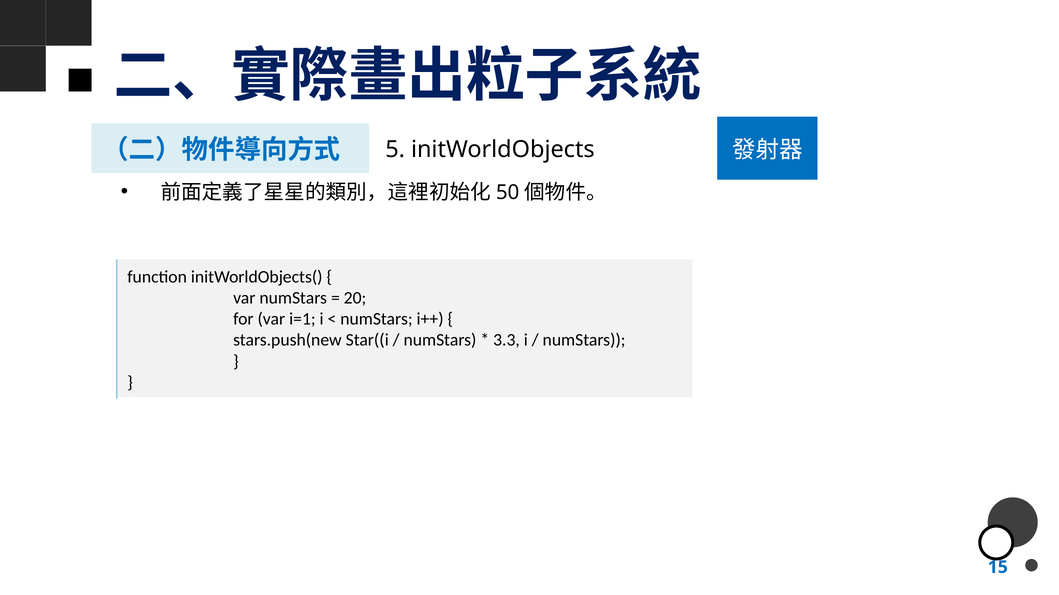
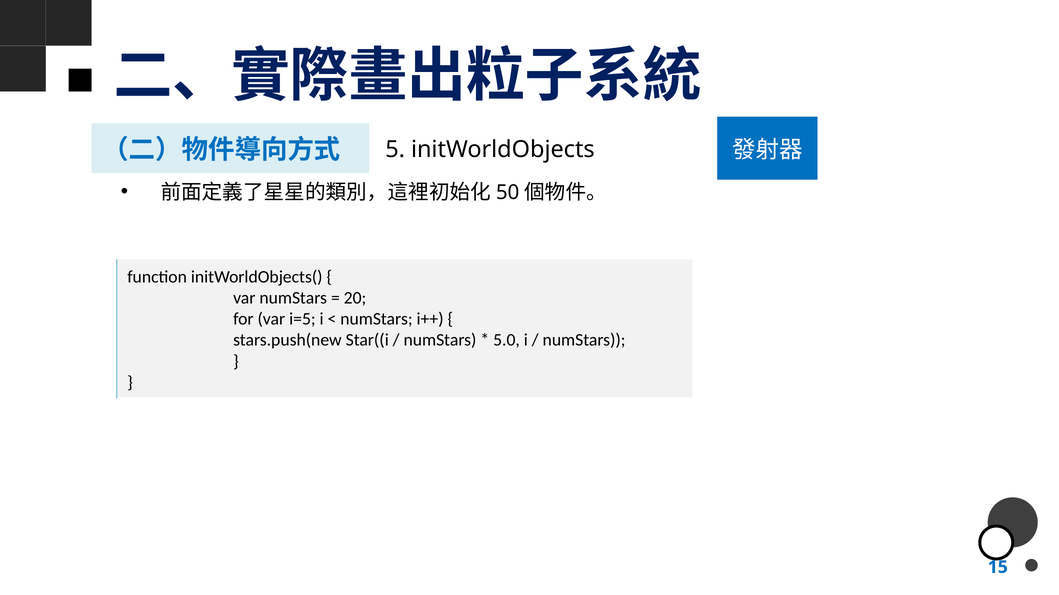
i=1: i=1 -> i=5
3.3: 3.3 -> 5.0
